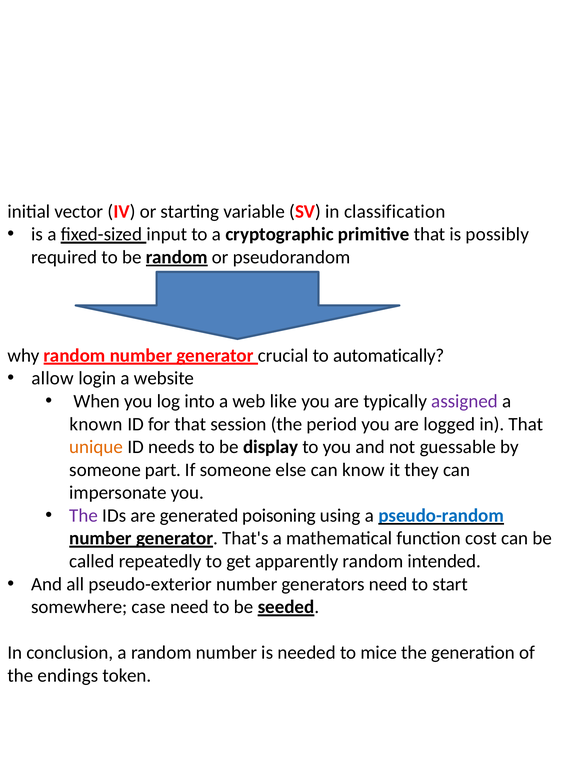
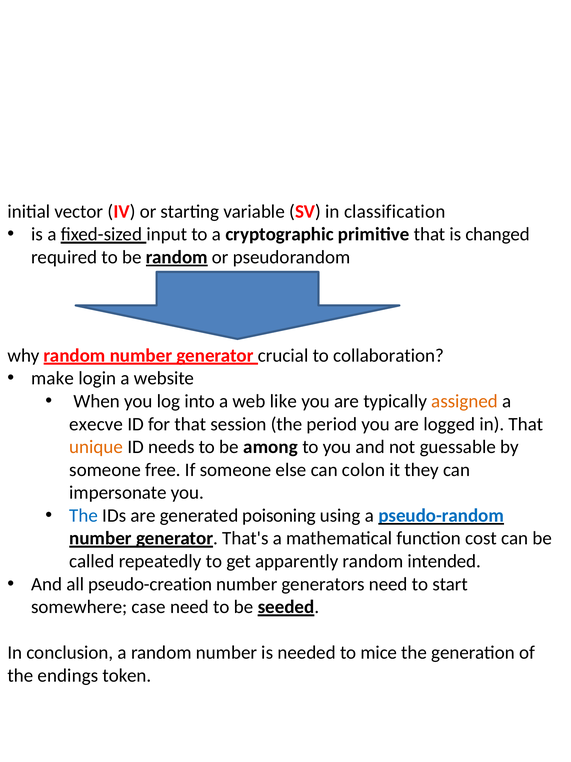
possibly: possibly -> changed
automatically: automatically -> collaboration
allow: allow -> make
assigned colour: purple -> orange
known: known -> execve
display: display -> among
part: part -> free
know: know -> colon
The at (84, 515) colour: purple -> blue
pseudo-exterior: pseudo-exterior -> pseudo-creation
